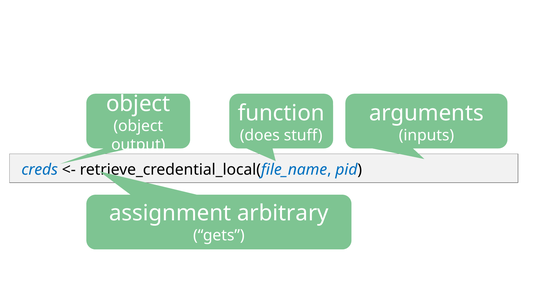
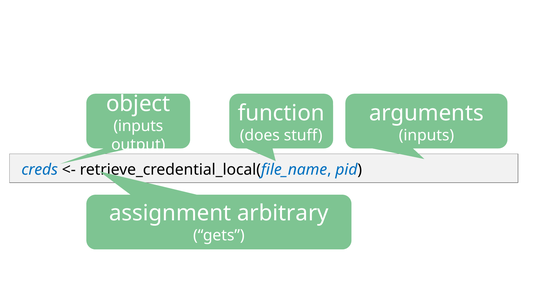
object at (138, 126): object -> inputs
